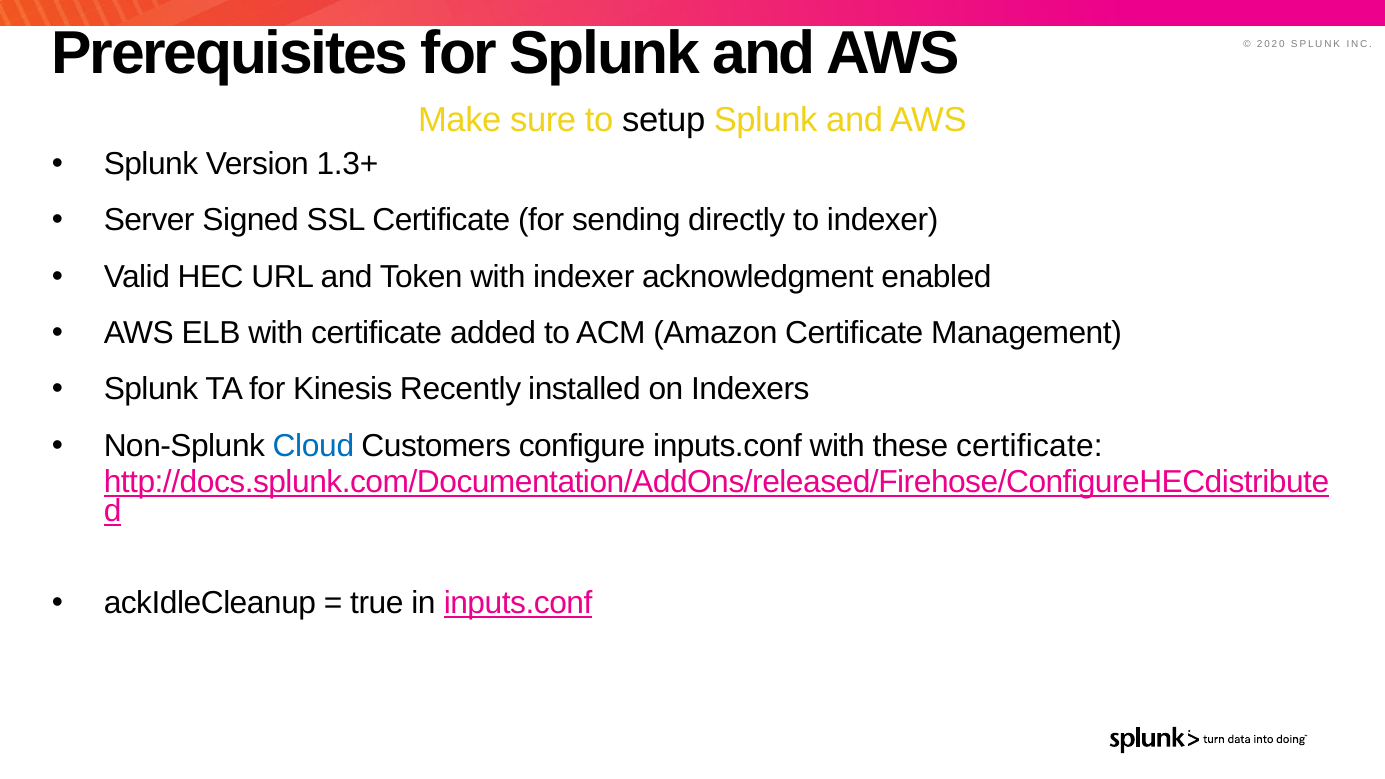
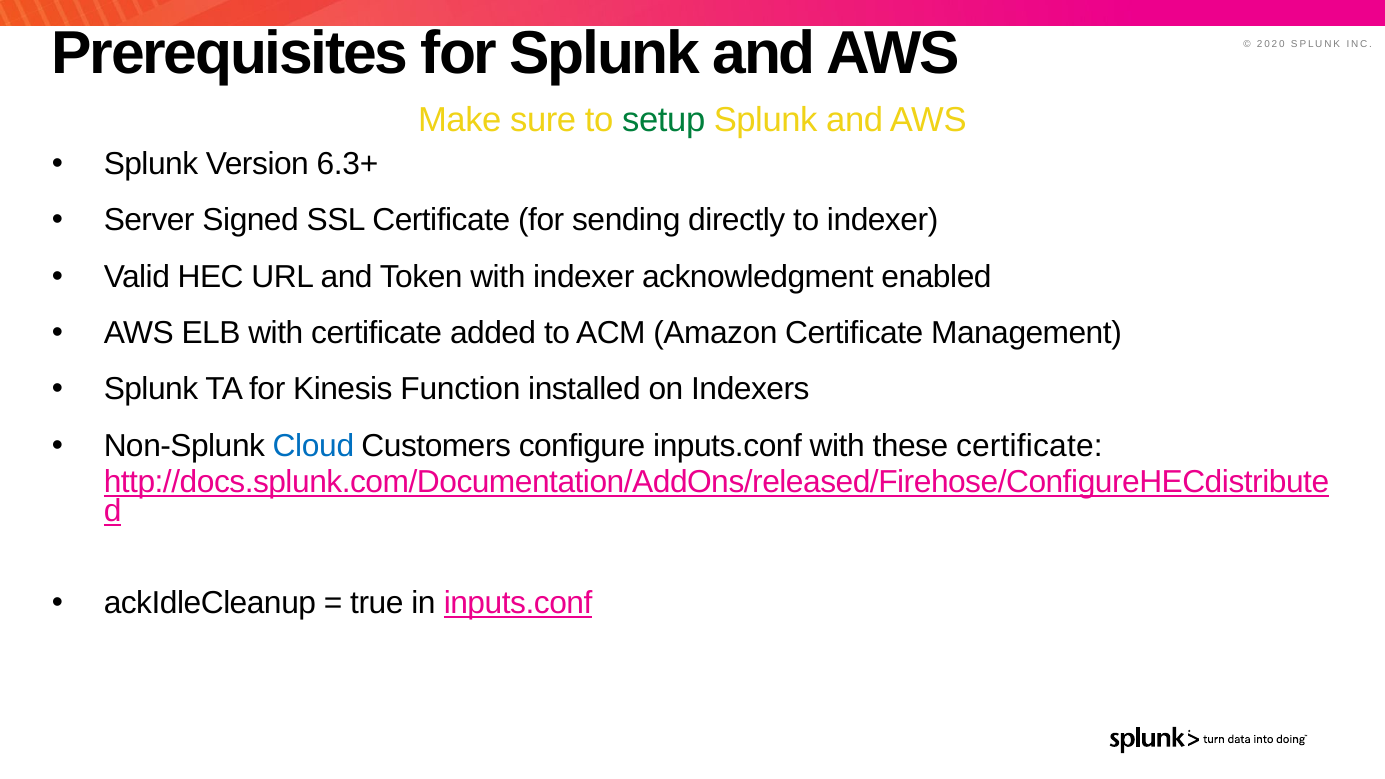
setup colour: black -> green
1.3+: 1.3+ -> 6.3+
Recently: Recently -> Function
